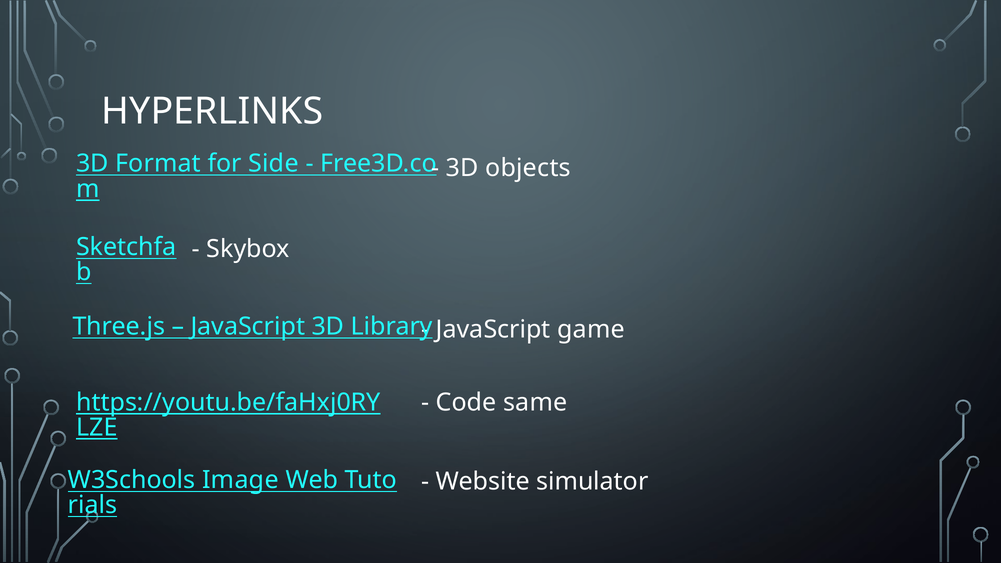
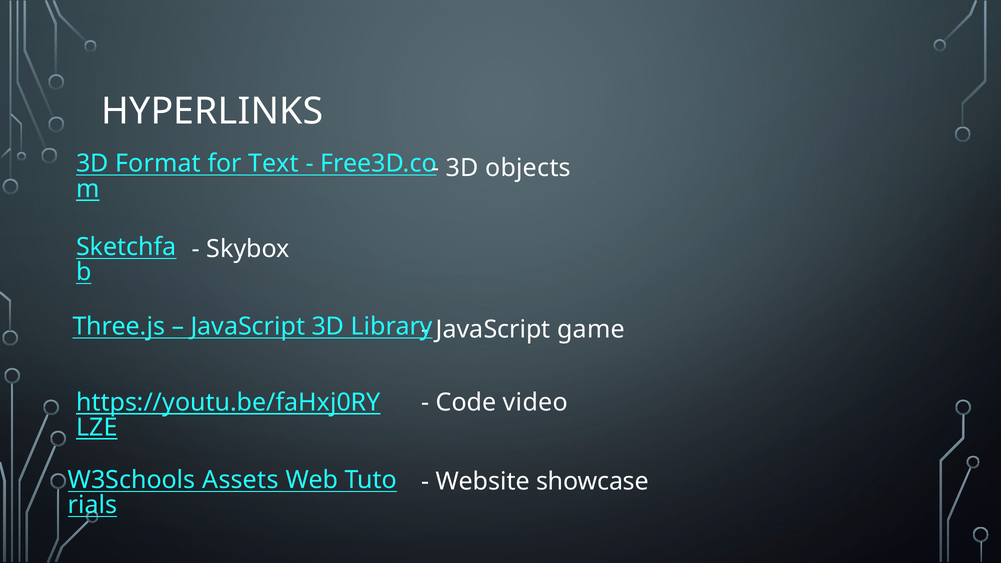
Side: Side -> Text
same: same -> video
Image: Image -> Assets
simulator: simulator -> showcase
